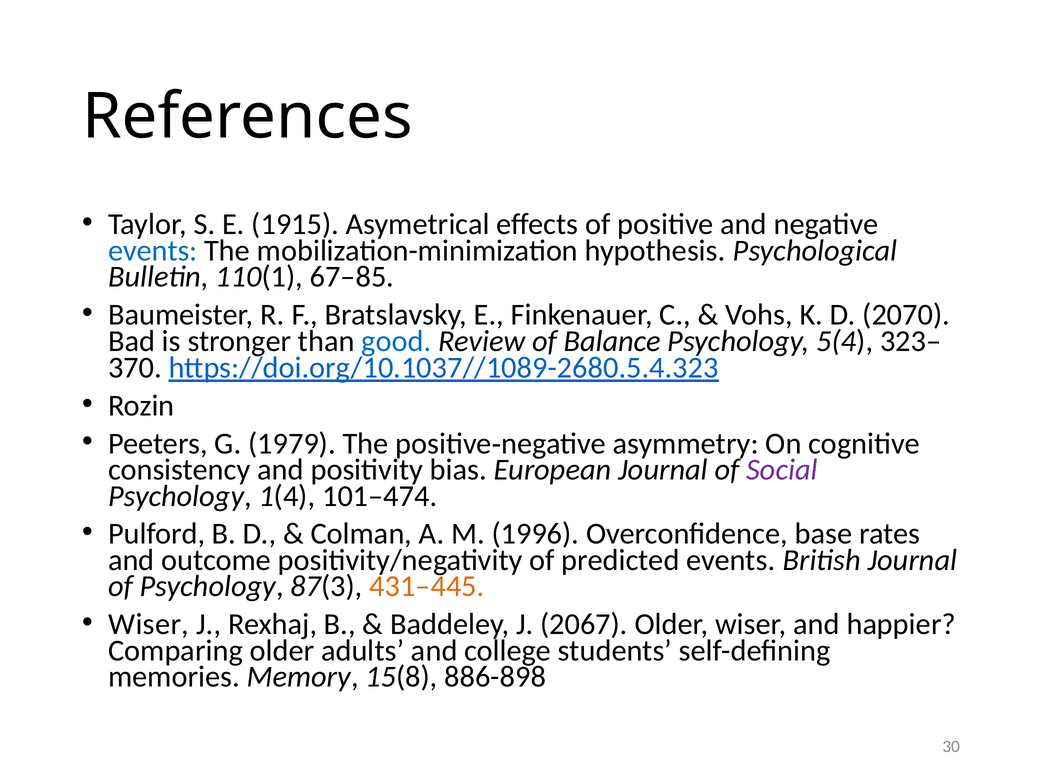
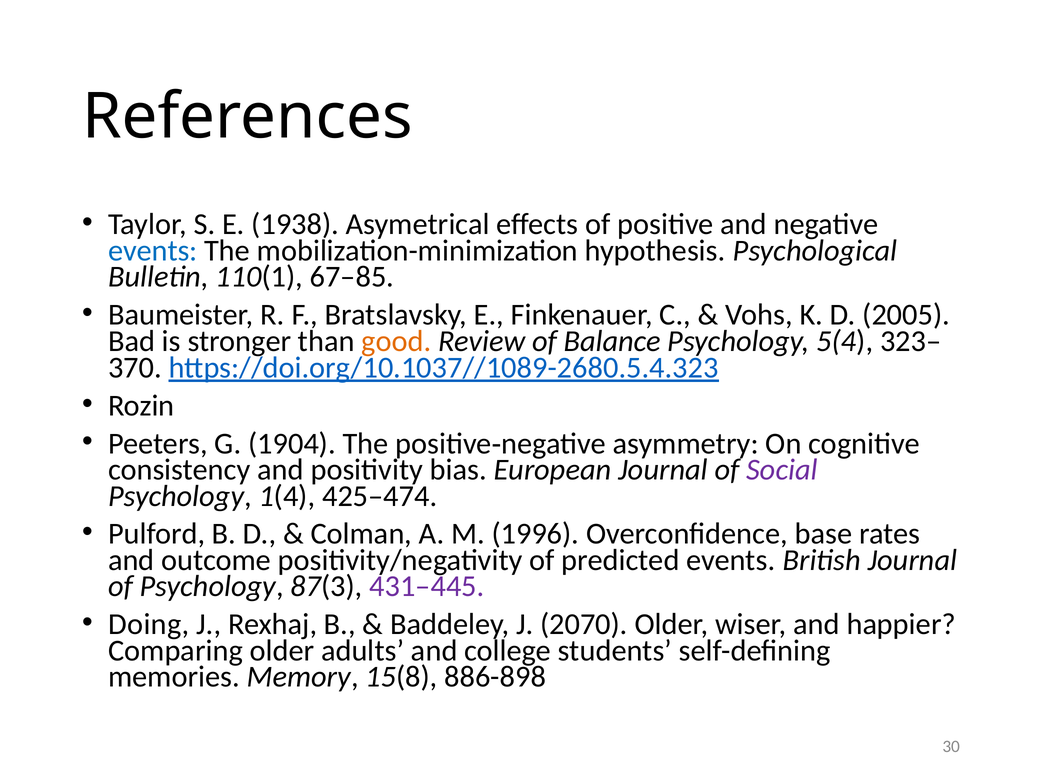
1915: 1915 -> 1938
2070: 2070 -> 2005
good colour: blue -> orange
1979: 1979 -> 1904
101–474: 101–474 -> 425–474
431–445 colour: orange -> purple
Wiser at (149, 624): Wiser -> Doing
2067: 2067 -> 2070
